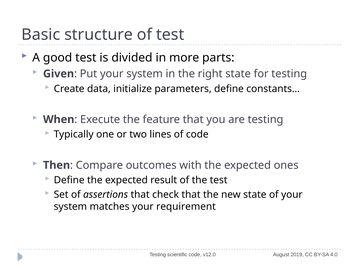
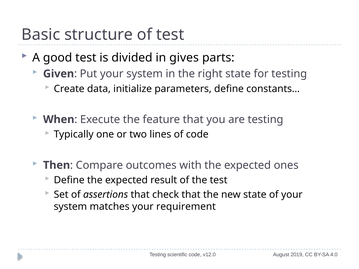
more: more -> gives
